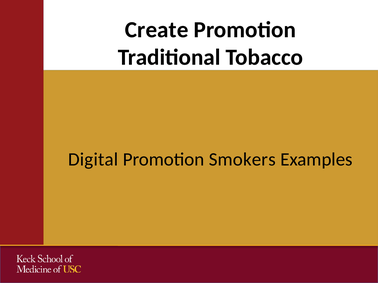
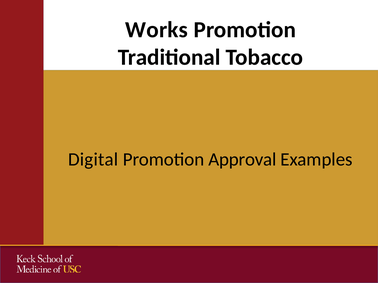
Create: Create -> Works
Smokers: Smokers -> Approval
